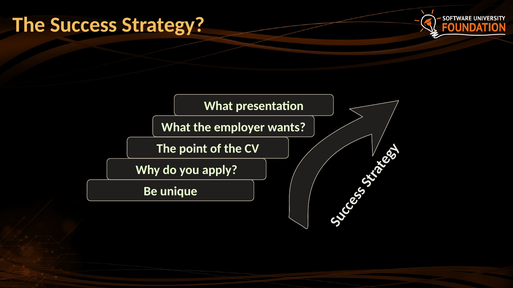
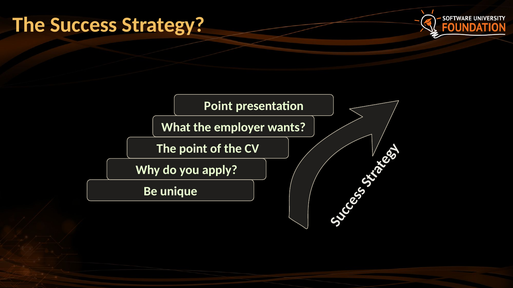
What at (218, 106): What -> Point
